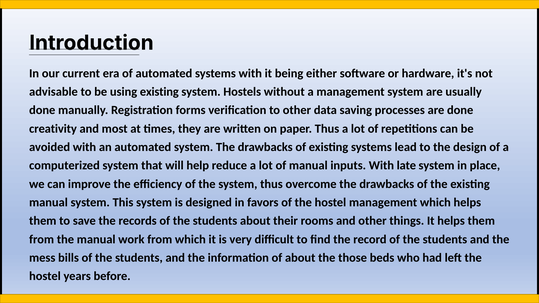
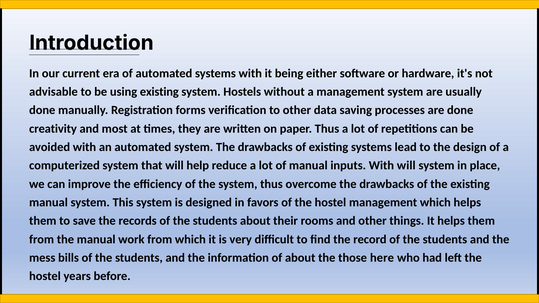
With late: late -> will
beds: beds -> here
